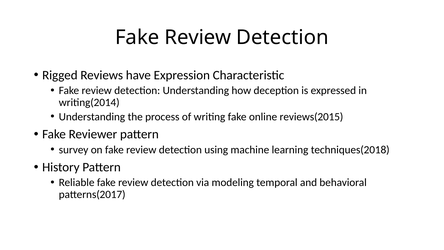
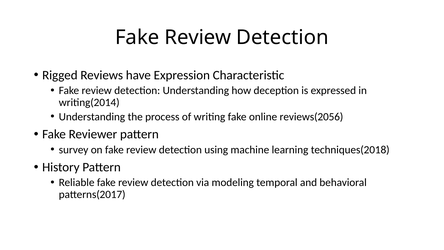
reviews(2015: reviews(2015 -> reviews(2056
